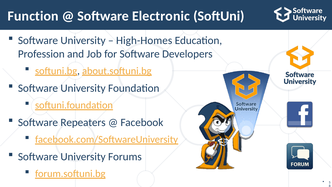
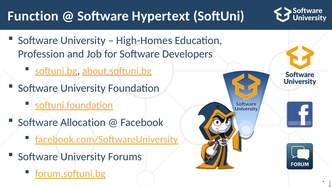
Electronic: Electronic -> Hypertext
Repeaters: Repeaters -> Allocation
